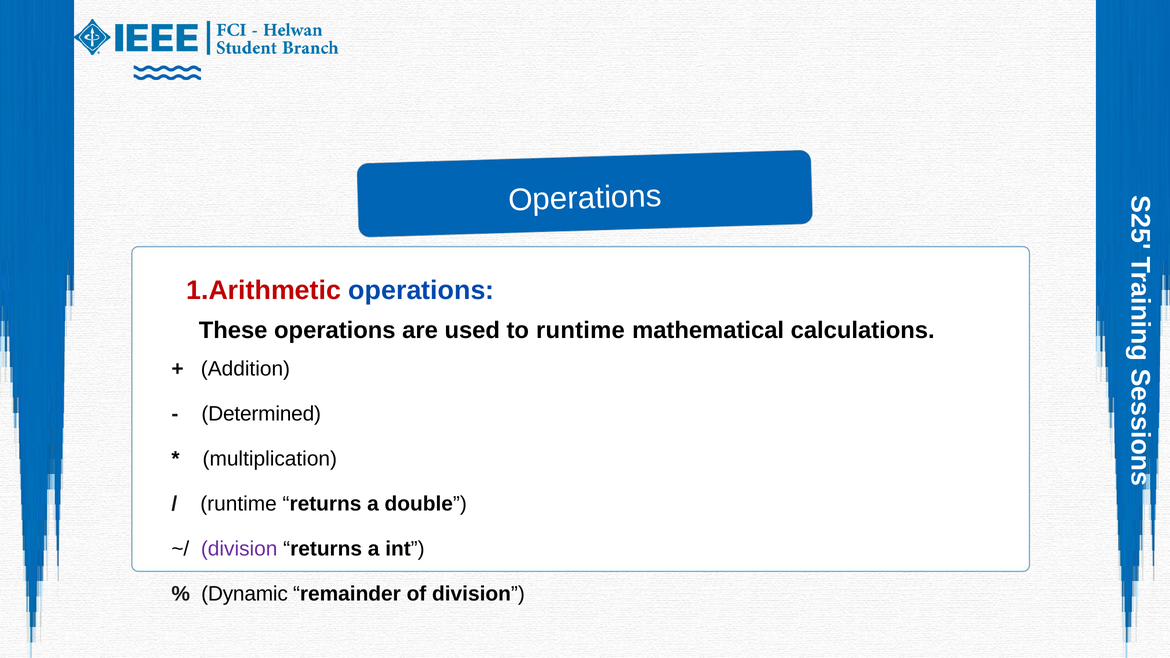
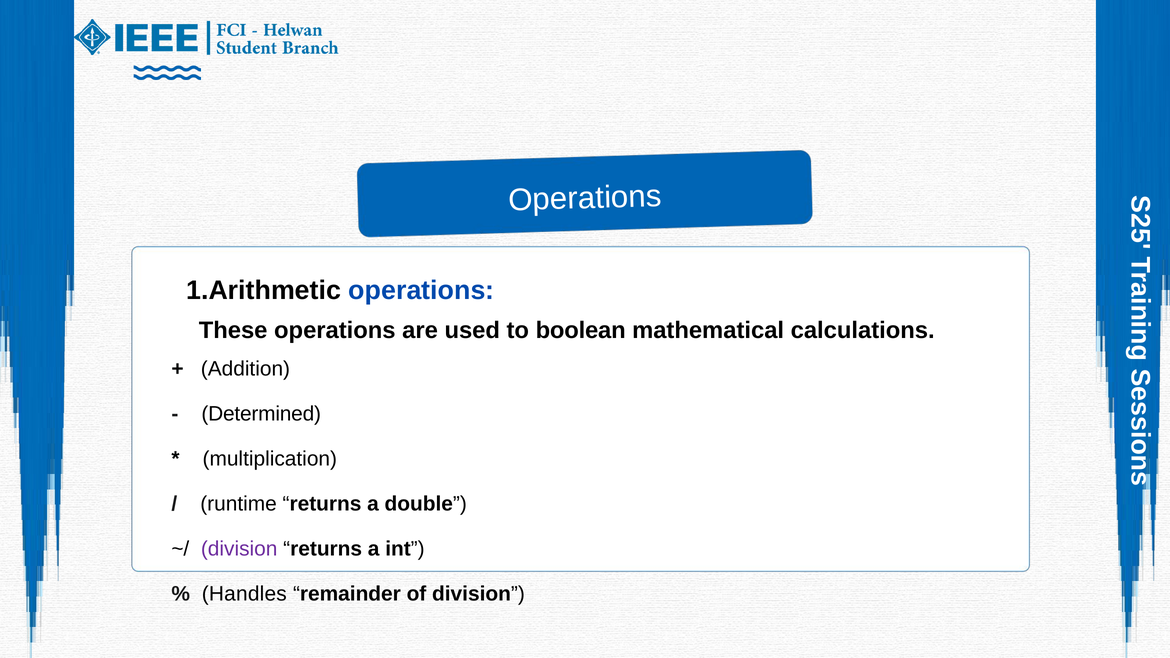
1.Arithmetic colour: red -> black
to runtime: runtime -> boolean
Dynamic: Dynamic -> Handles
